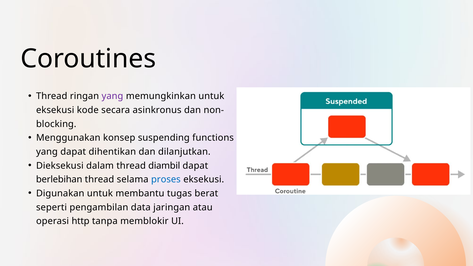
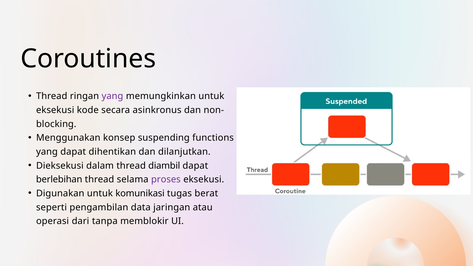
proses colour: blue -> purple
membantu: membantu -> komunikasi
http: http -> dari
